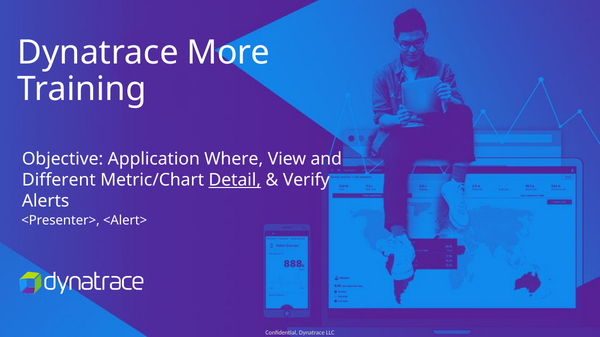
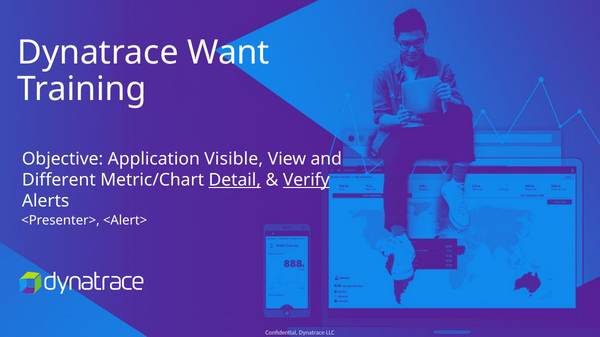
More: More -> Want
Where: Where -> Visible
Verify underline: none -> present
